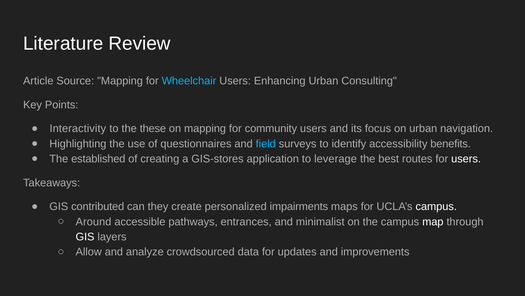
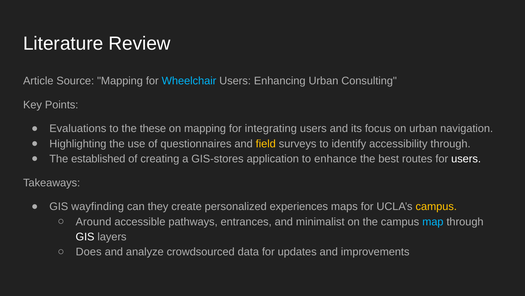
Interactivity: Interactivity -> Evaluations
community: community -> integrating
field colour: light blue -> yellow
accessibility benefits: benefits -> through
leverage: leverage -> enhance
contributed: contributed -> wayfinding
impairments: impairments -> experiences
campus at (436, 206) colour: white -> yellow
map colour: white -> light blue
Allow: Allow -> Does
